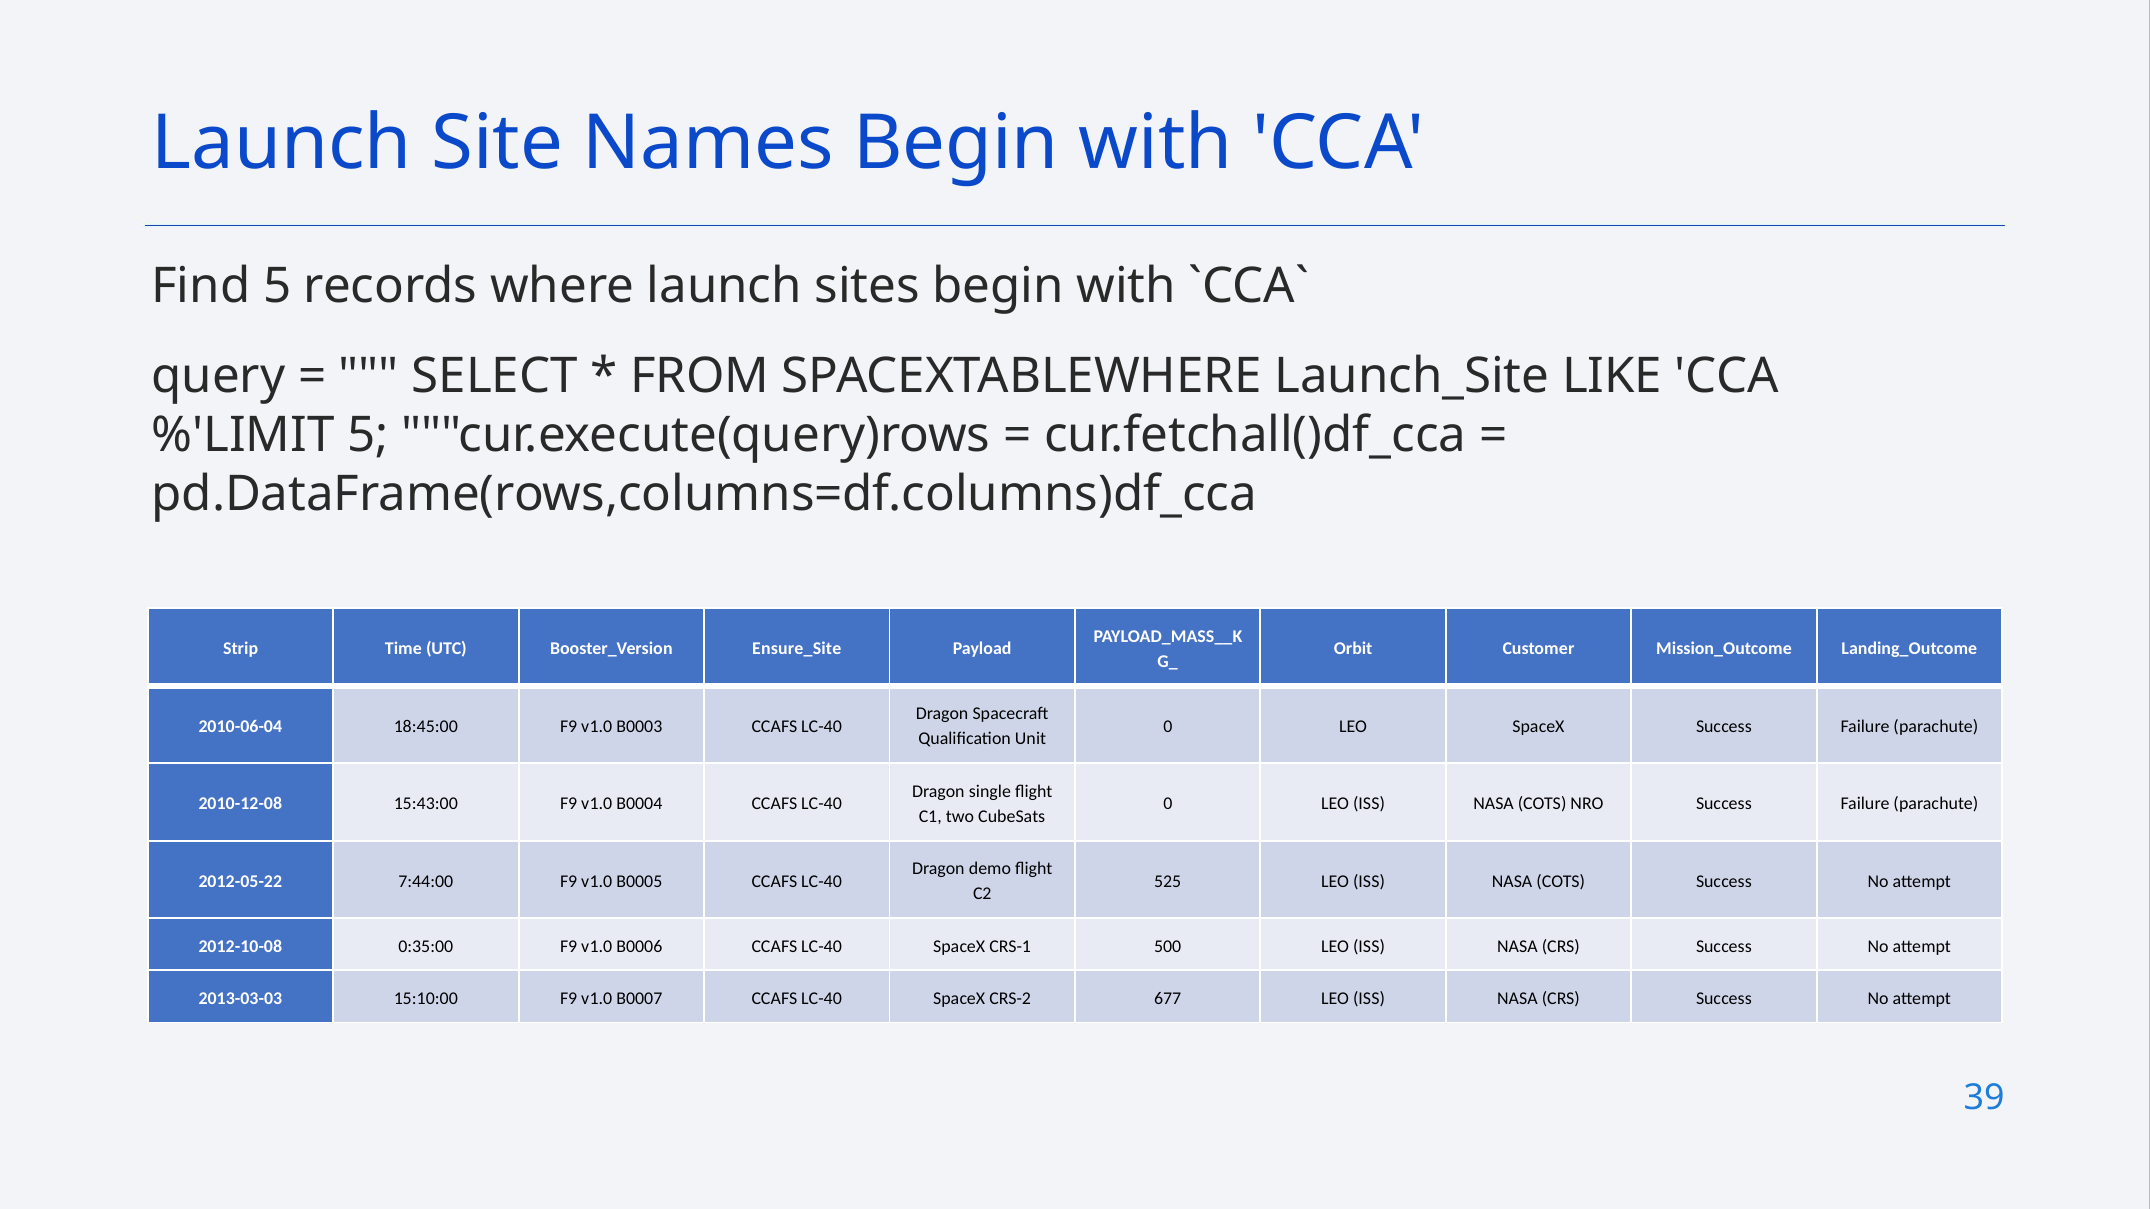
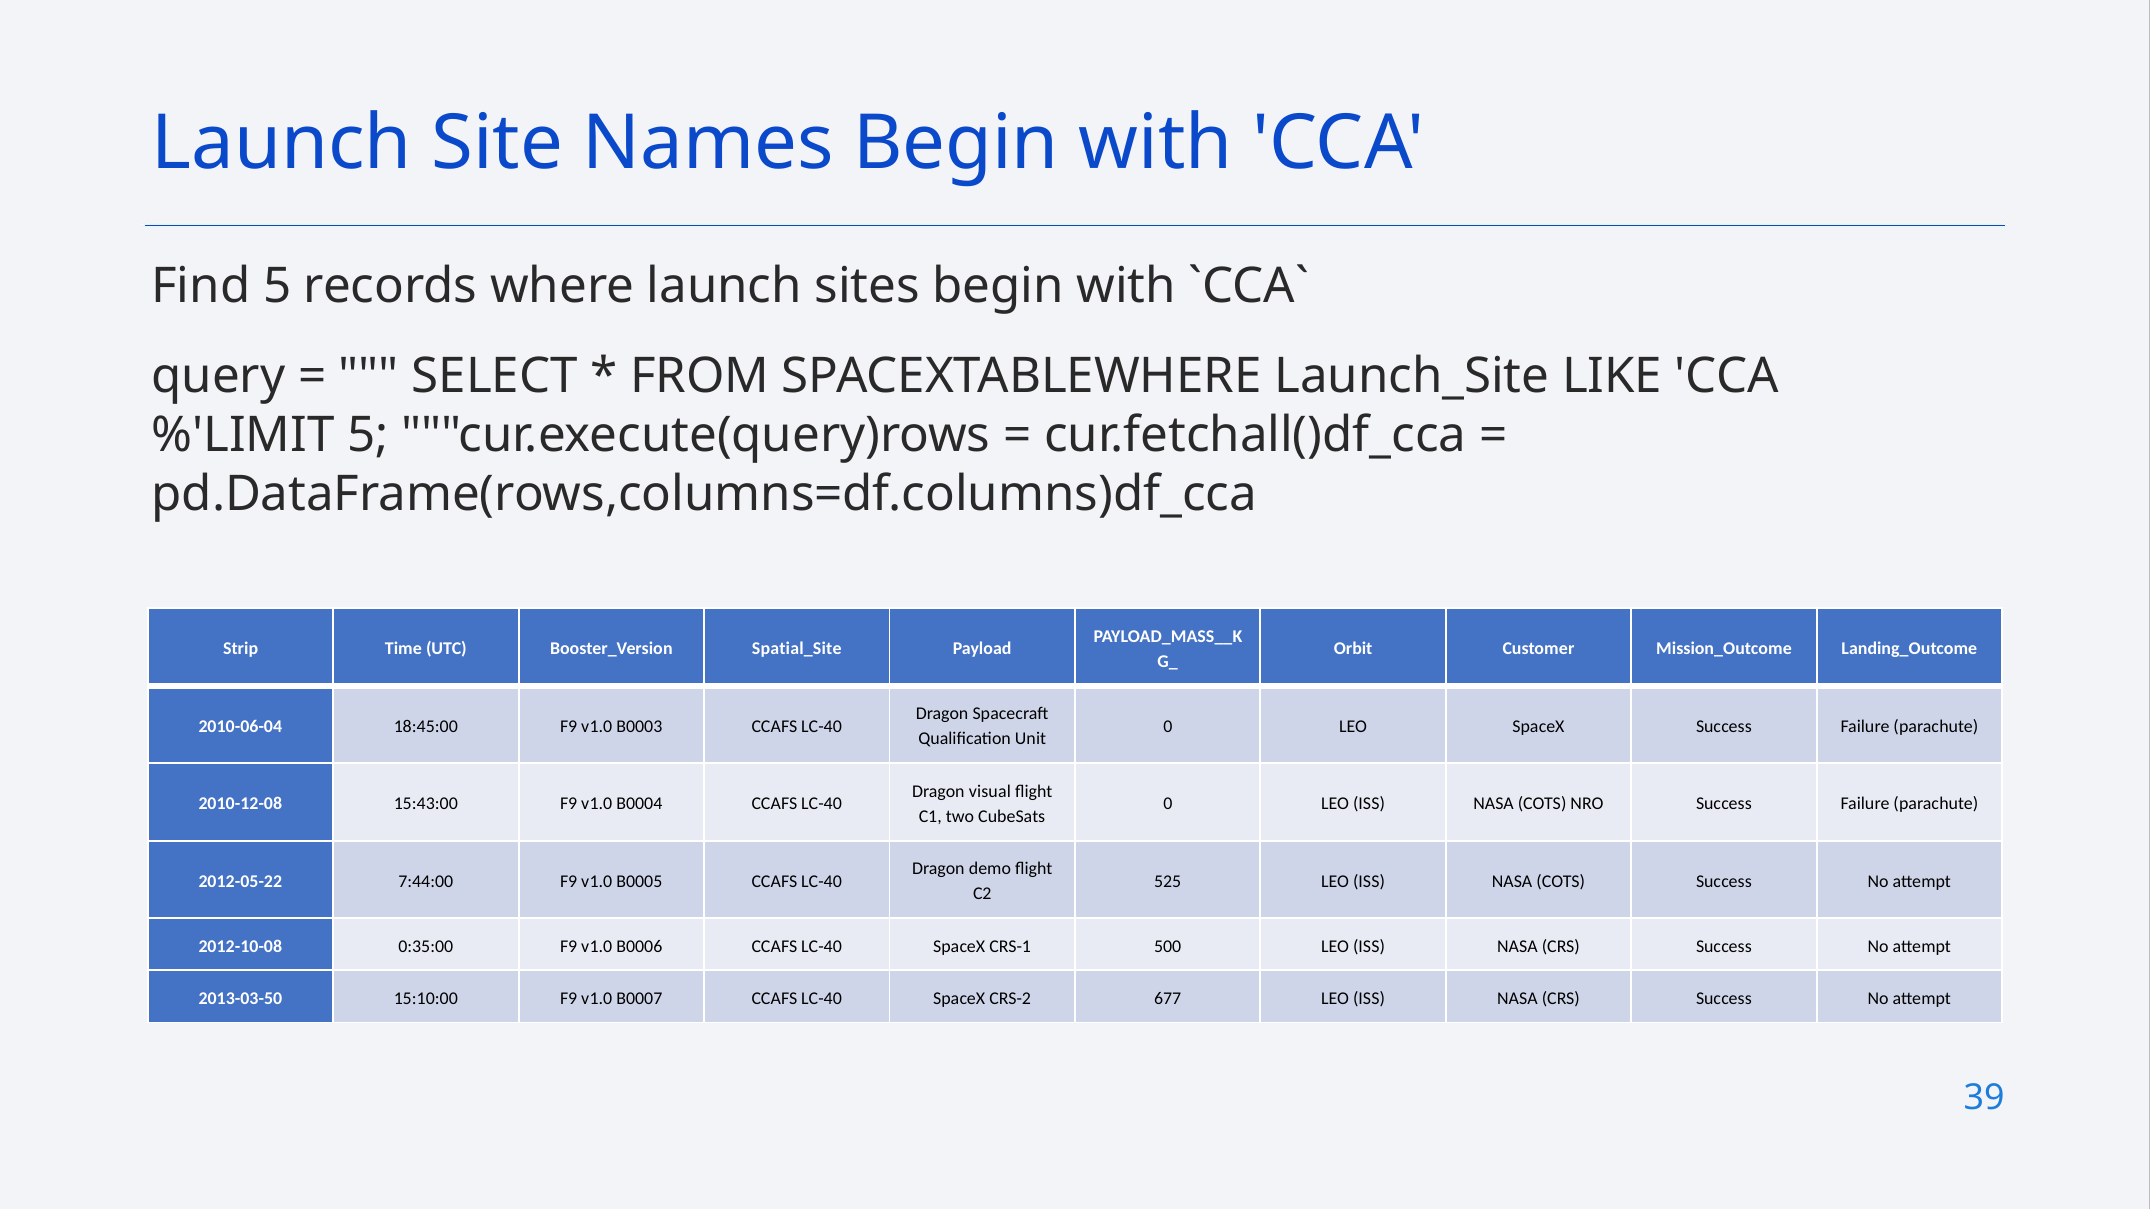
Ensure_Site: Ensure_Site -> Spatial_Site
single: single -> visual
2013-03-03: 2013-03-03 -> 2013-03-50
